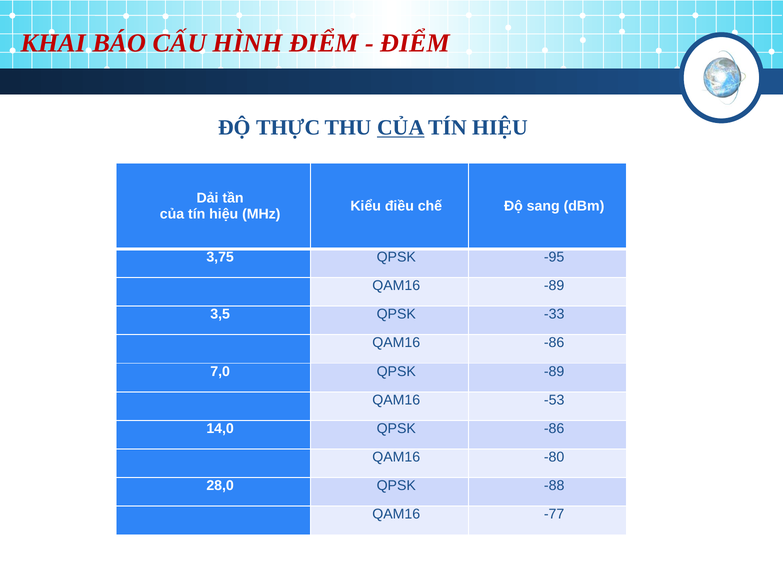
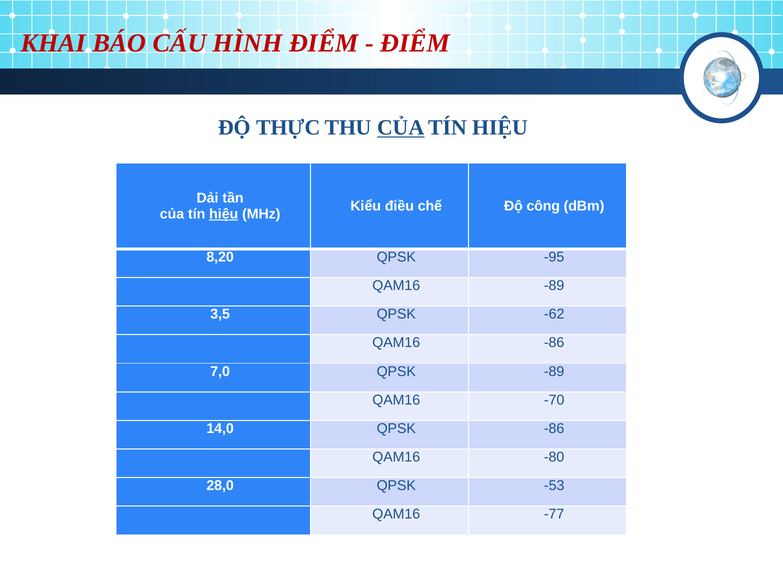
sang: sang -> công
hiệu at (224, 214) underline: none -> present
3,75: 3,75 -> 8,20
-33: -33 -> -62
-53: -53 -> -70
-88: -88 -> -53
